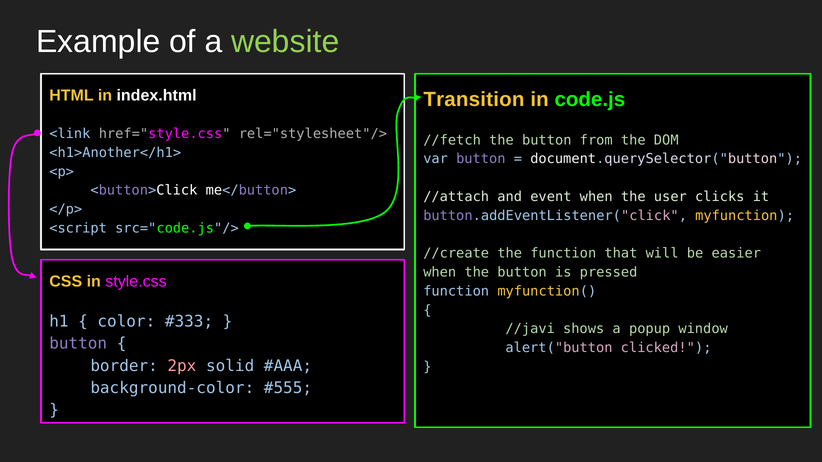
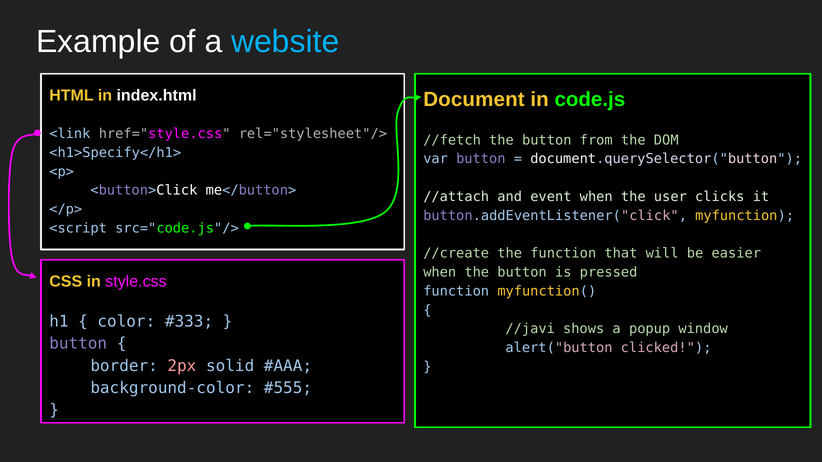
website colour: light green -> light blue
Transition: Transition -> Document
<h1>Another</h1>: <h1>Another</h1> -> <h1>Specify</h1>
